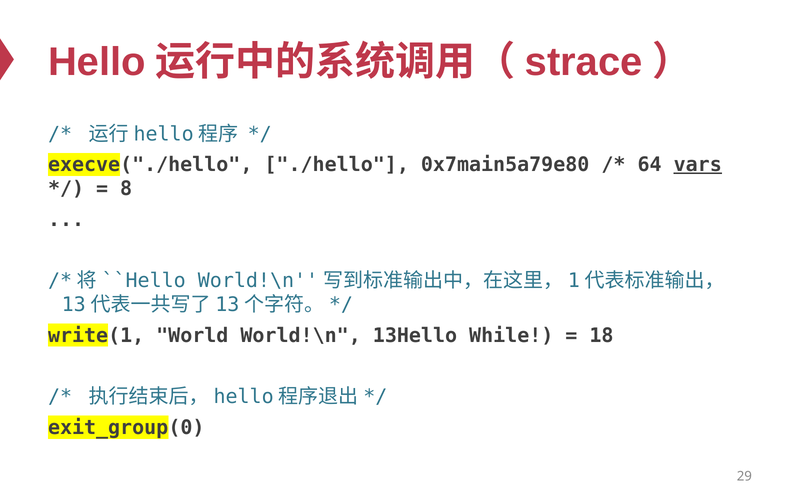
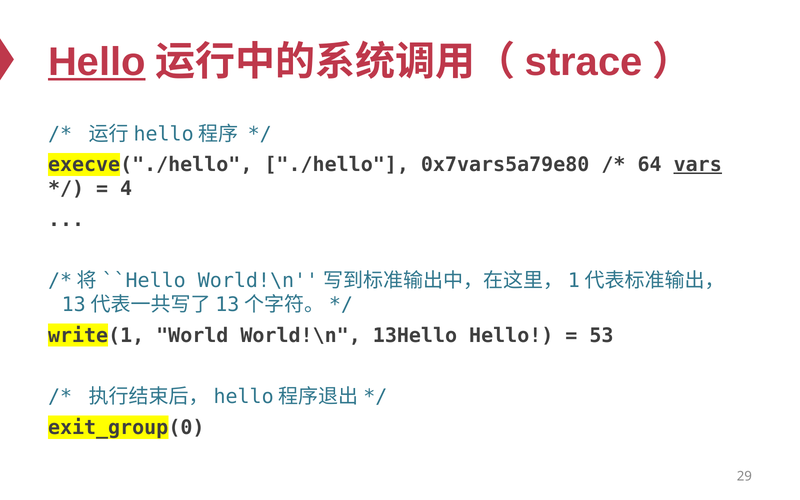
Hello at (97, 62) underline: none -> present
0x7main5a79e80: 0x7main5a79e80 -> 0x7vars5a79e80
8: 8 -> 4
13Hello While: While -> Hello
18: 18 -> 53
